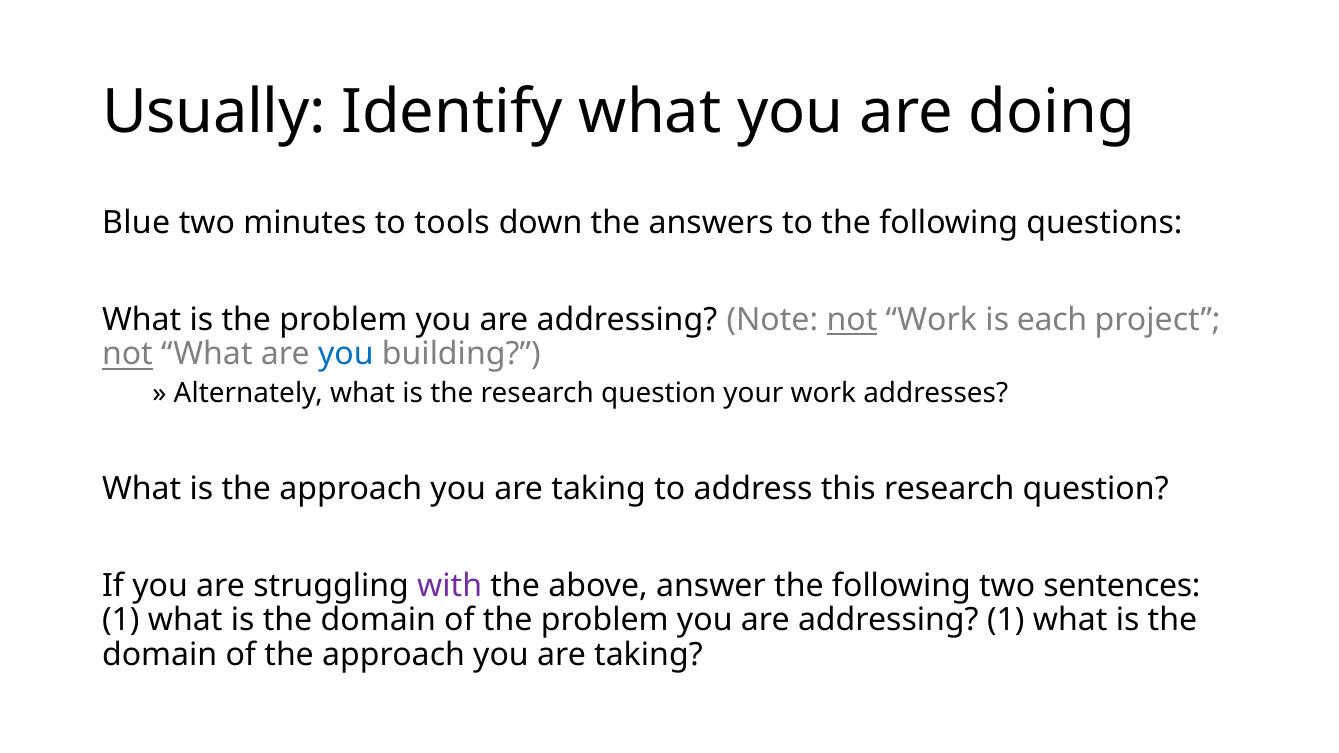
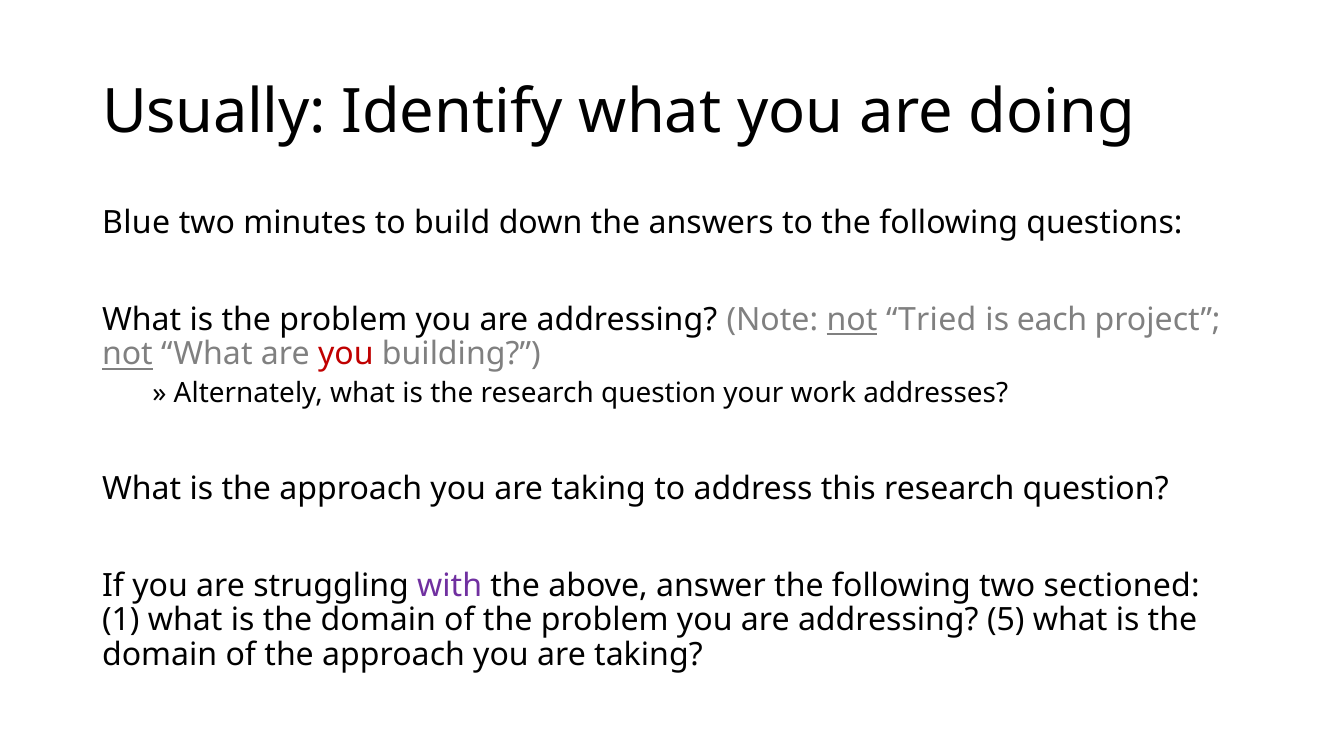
tools: tools -> build
not Work: Work -> Tried
you at (346, 354) colour: blue -> red
sentences: sentences -> sectioned
addressing 1: 1 -> 5
